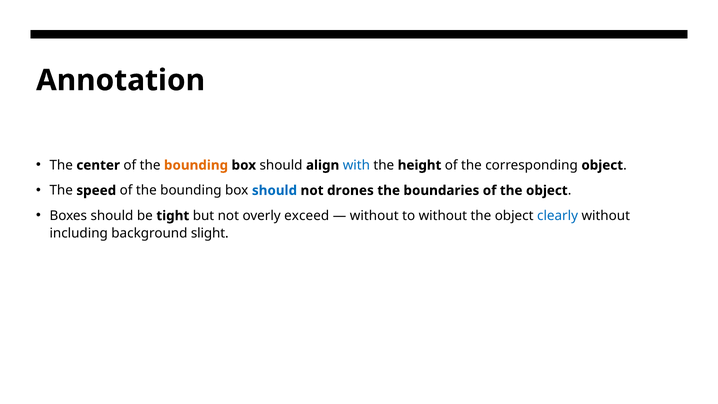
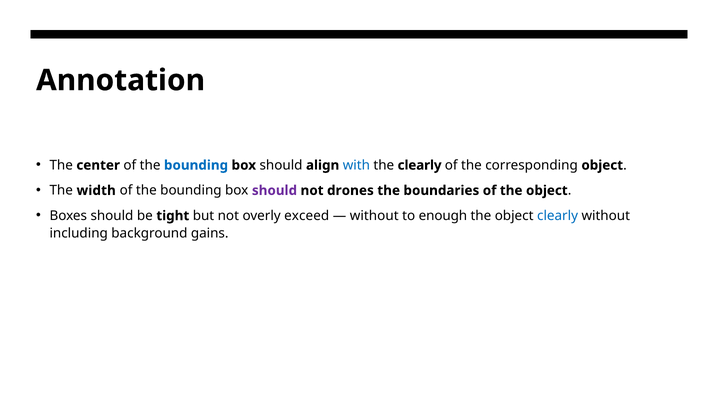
bounding at (196, 165) colour: orange -> blue
the height: height -> clearly
speed: speed -> width
should at (275, 190) colour: blue -> purple
to without: without -> enough
slight: slight -> gains
